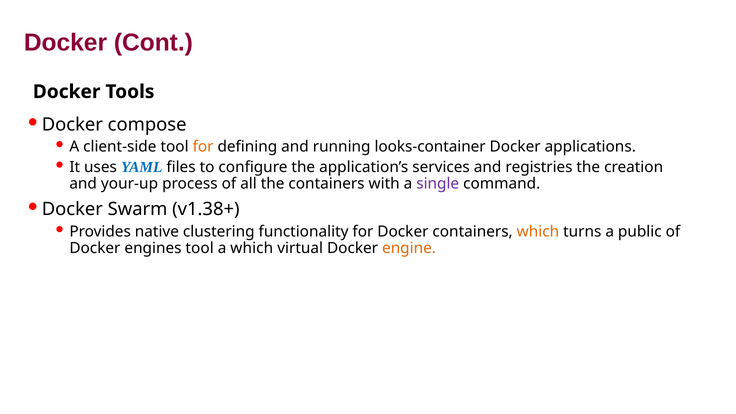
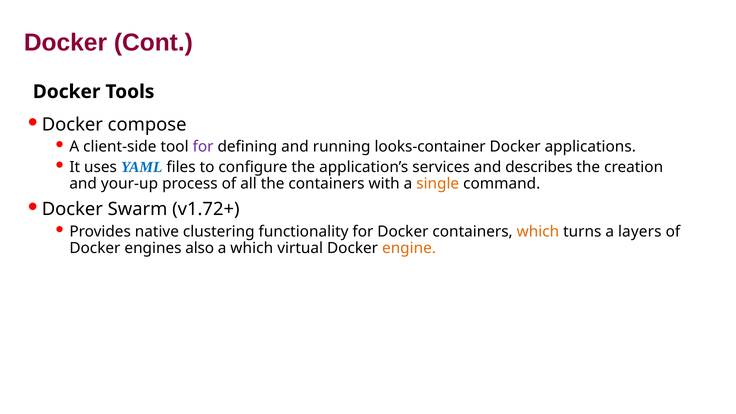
for at (203, 147) colour: orange -> purple
registries: registries -> describes
single colour: purple -> orange
v1.38+: v1.38+ -> v1.72+
public: public -> layers
engines tool: tool -> also
